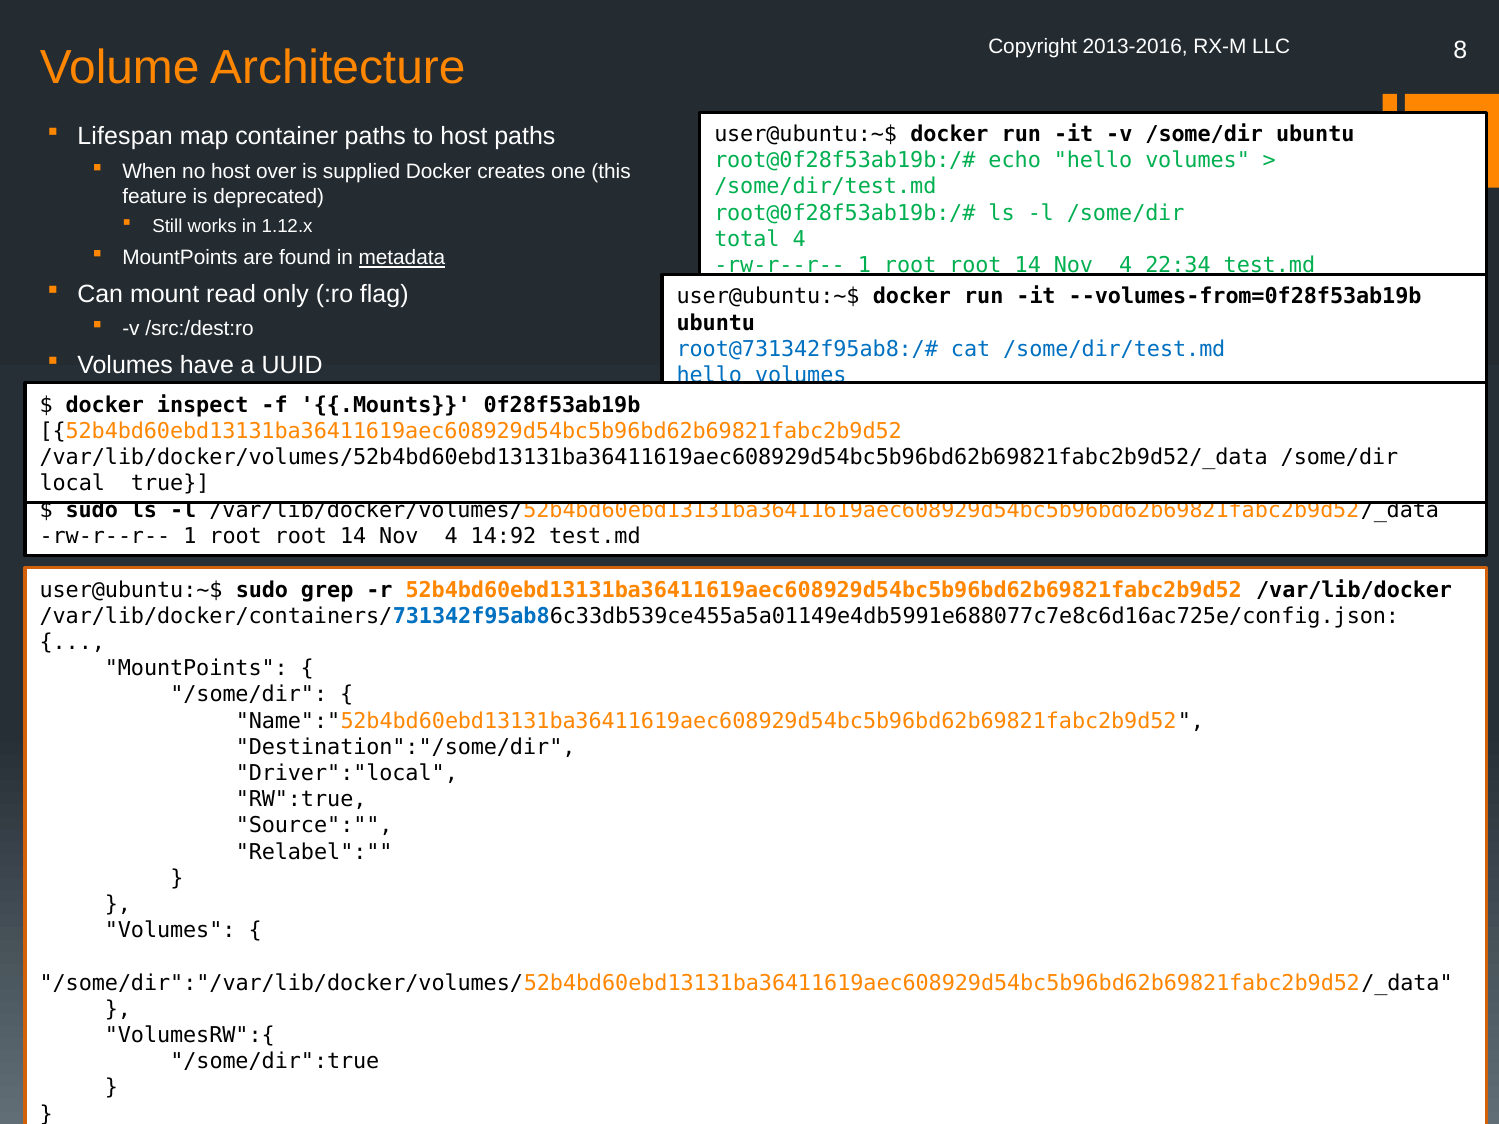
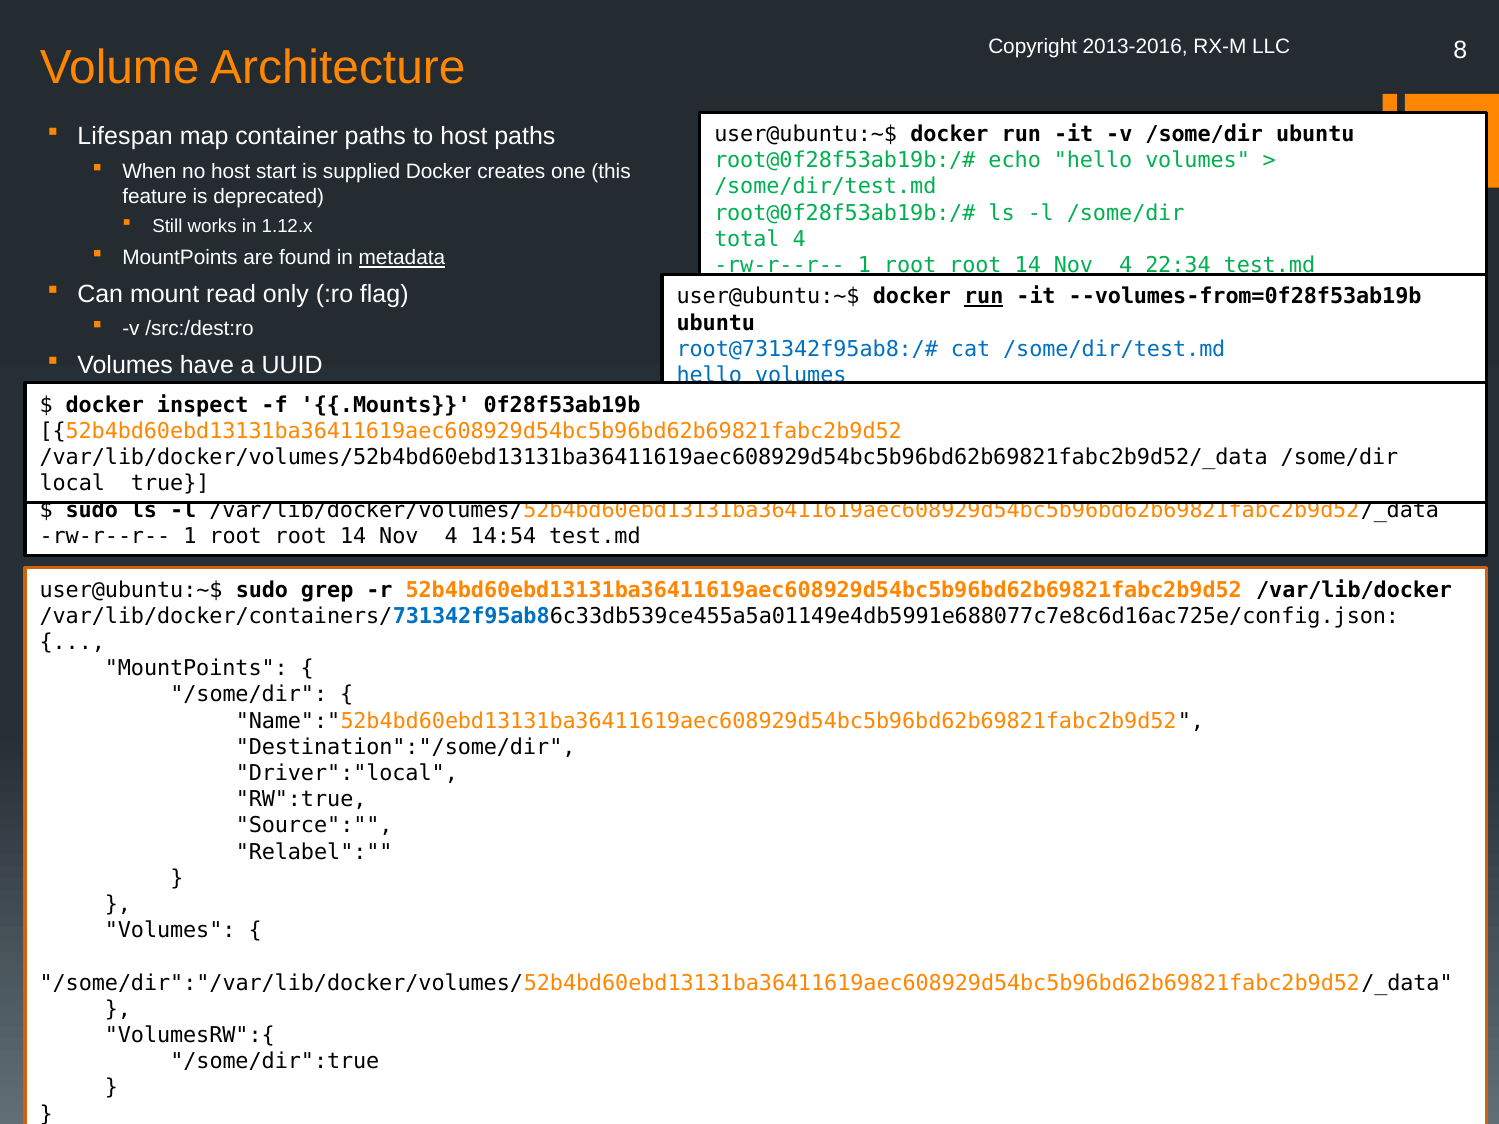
over: over -> start
run at (984, 297) underline: none -> present
14:92: 14:92 -> 14:54
